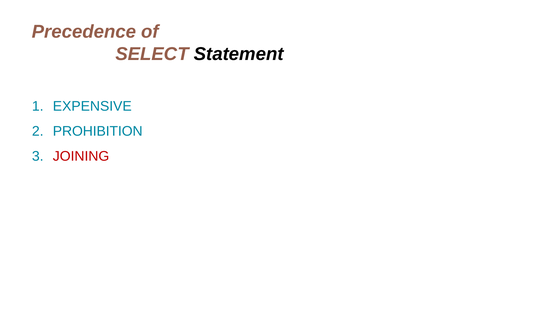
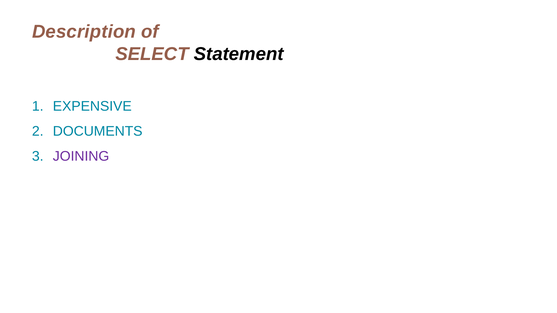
Precedence: Precedence -> Description
PROHIBITION: PROHIBITION -> DOCUMENTS
JOINING colour: red -> purple
